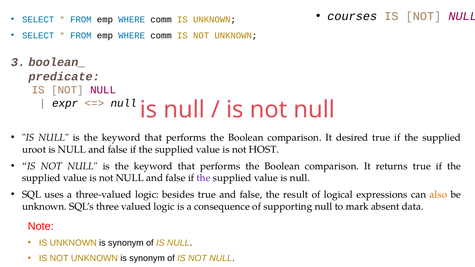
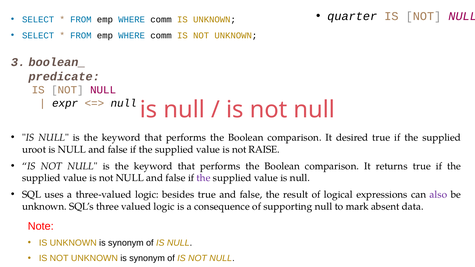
courses: courses -> quarter
HOST: HOST -> RAISE
also colour: orange -> purple
